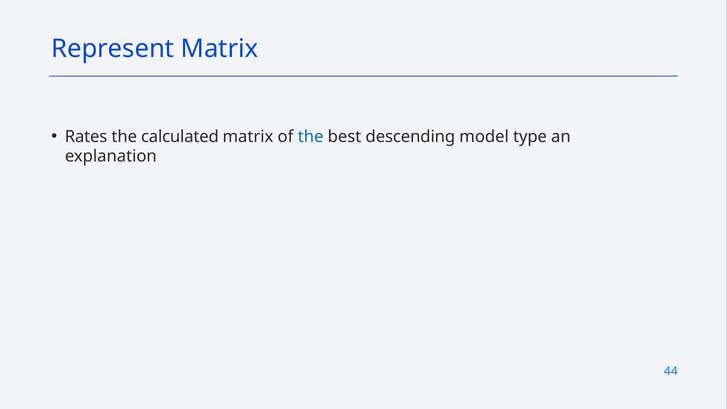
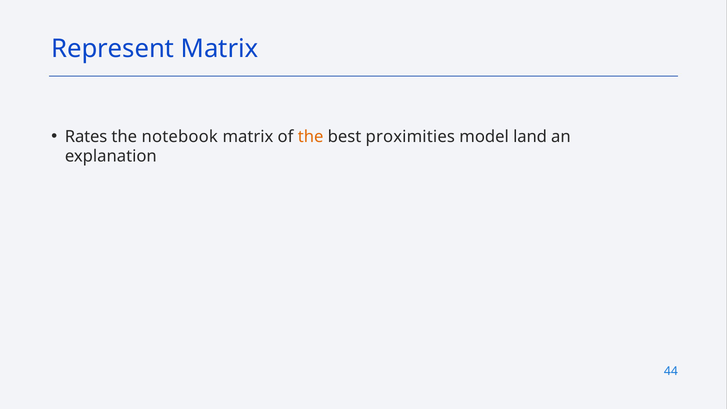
calculated: calculated -> notebook
the at (311, 137) colour: blue -> orange
descending: descending -> proximities
type: type -> land
